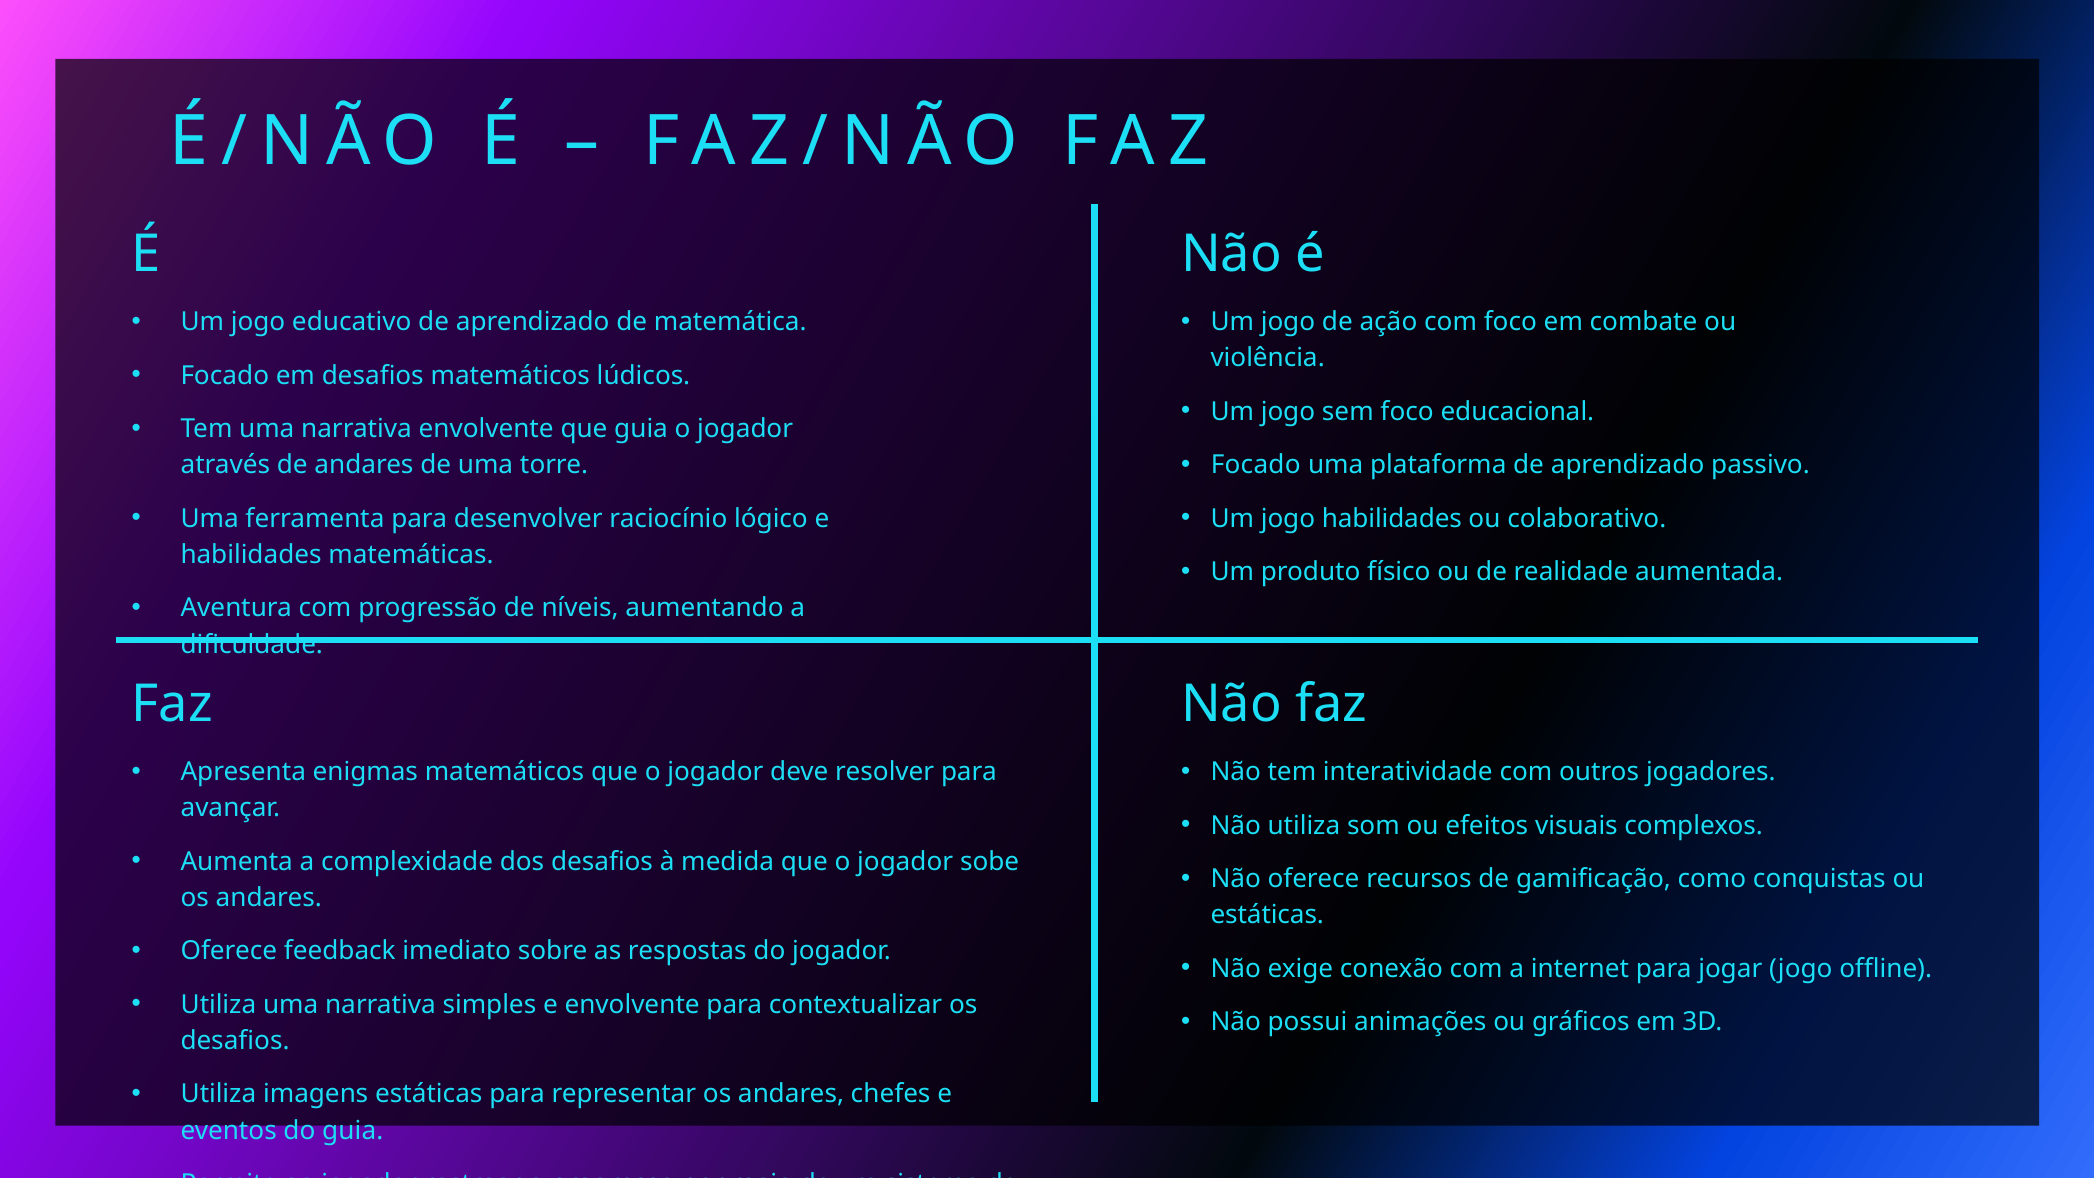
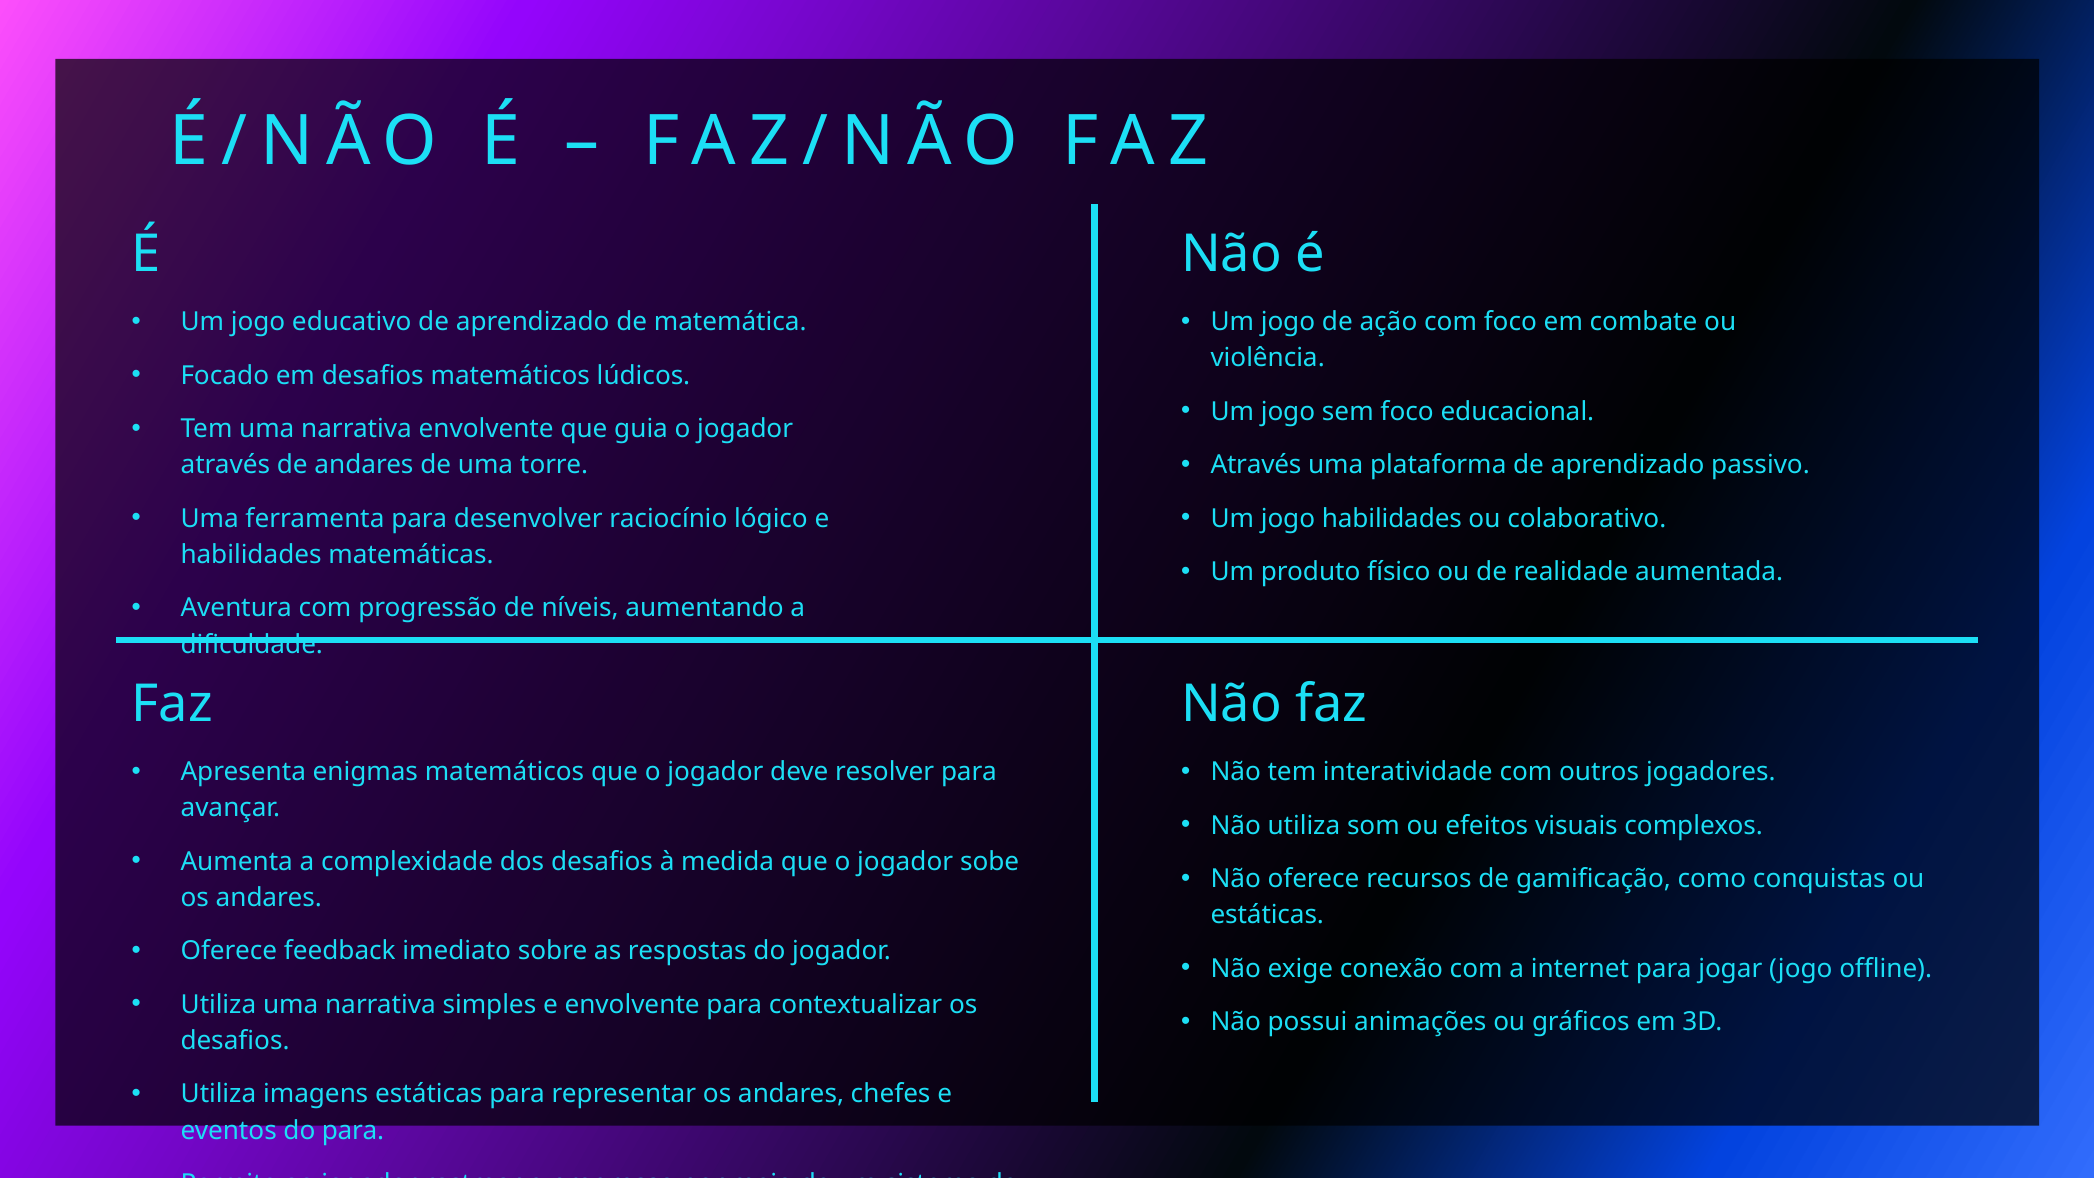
Focado at (1256, 465): Focado -> Através
do guia: guia -> para
